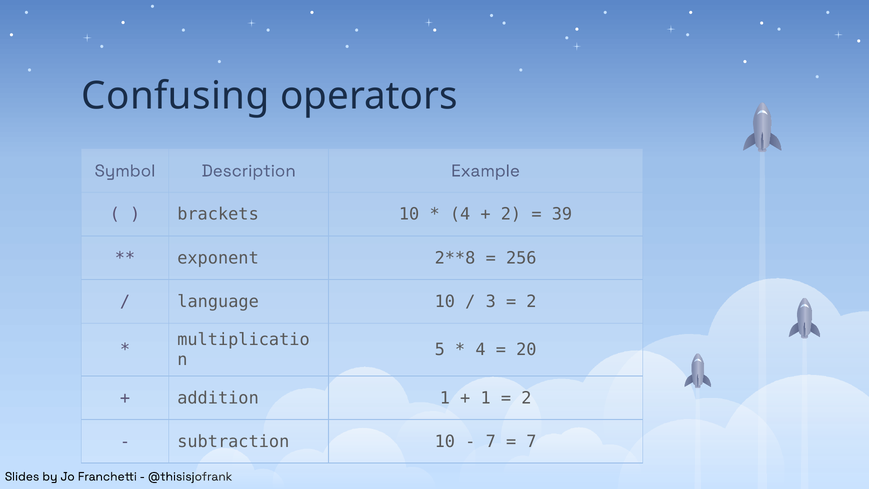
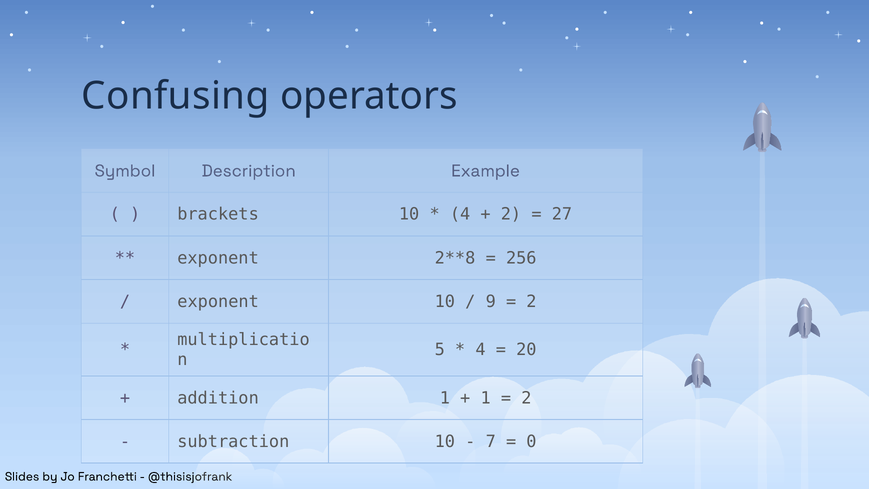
39: 39 -> 27
language at (218, 302): language -> exponent
3: 3 -> 9
7 at (531, 441): 7 -> 0
